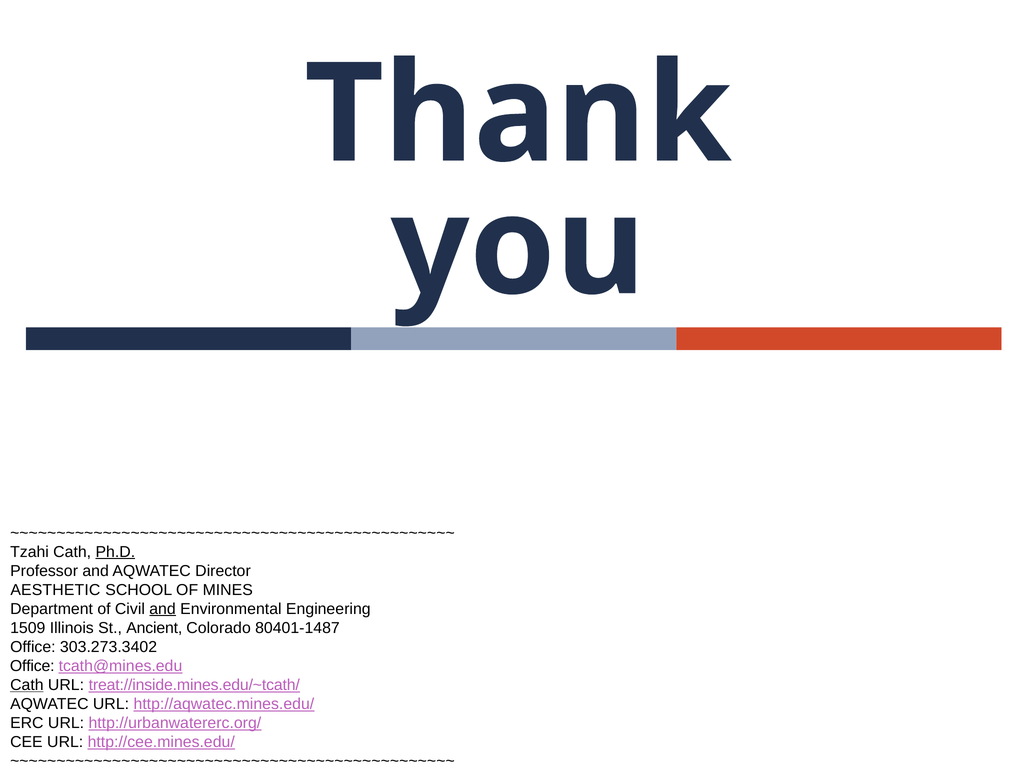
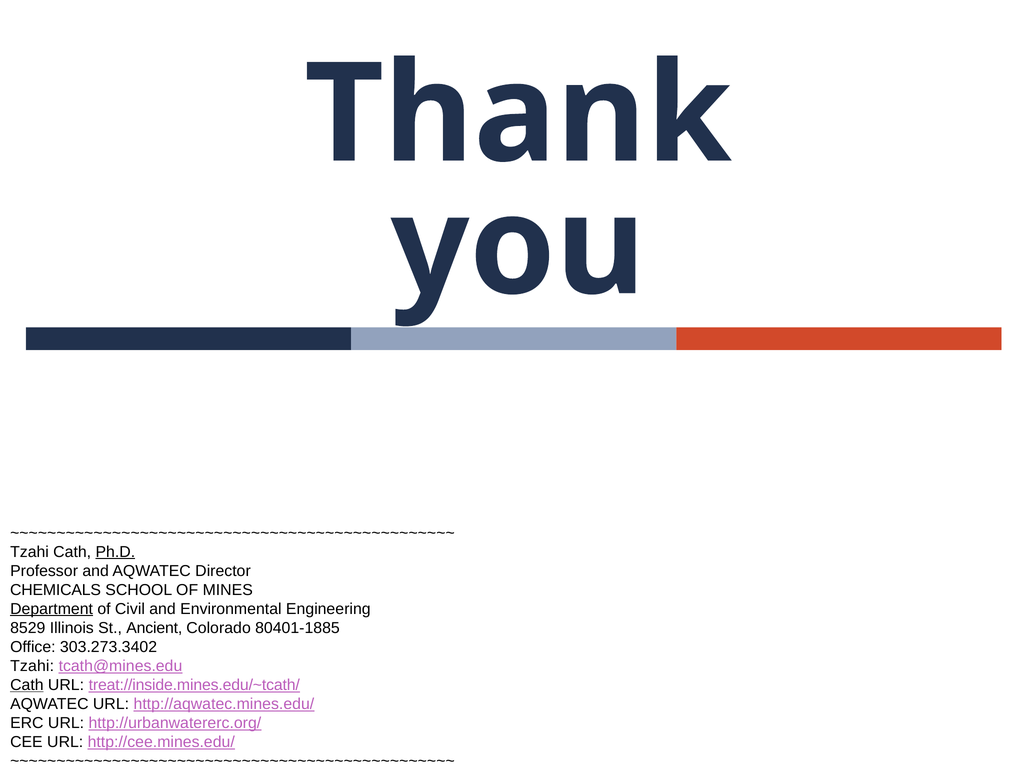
AESTHETIC: AESTHETIC -> CHEMICALS
Department underline: none -> present
and at (163, 609) underline: present -> none
1509: 1509 -> 8529
80401-1487: 80401-1487 -> 80401-1885
Office at (32, 666): Office -> Tzahi
